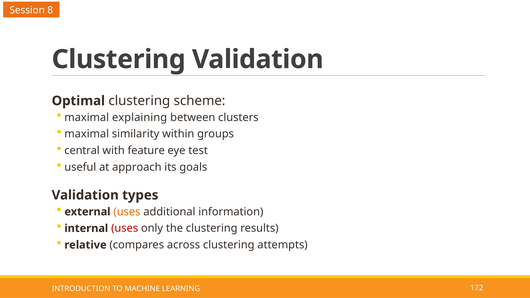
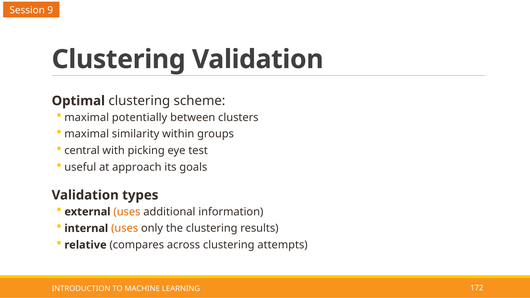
8: 8 -> 9
explaining: explaining -> potentially
feature: feature -> picking
uses at (125, 228) colour: red -> orange
